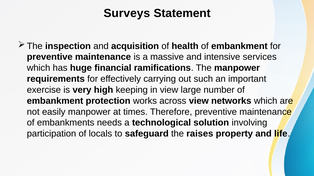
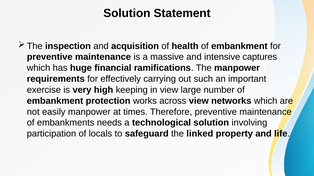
Surveys at (127, 13): Surveys -> Solution
services: services -> captures
raises: raises -> linked
